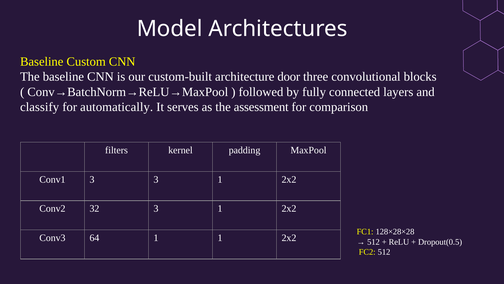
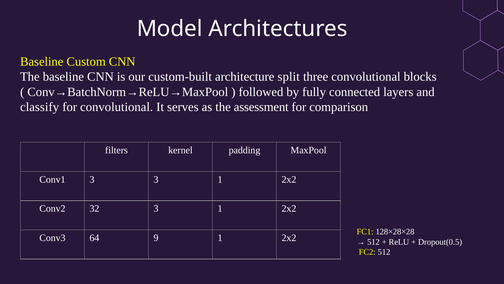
door: door -> split
for automatically: automatically -> convolutional
64 1: 1 -> 9
